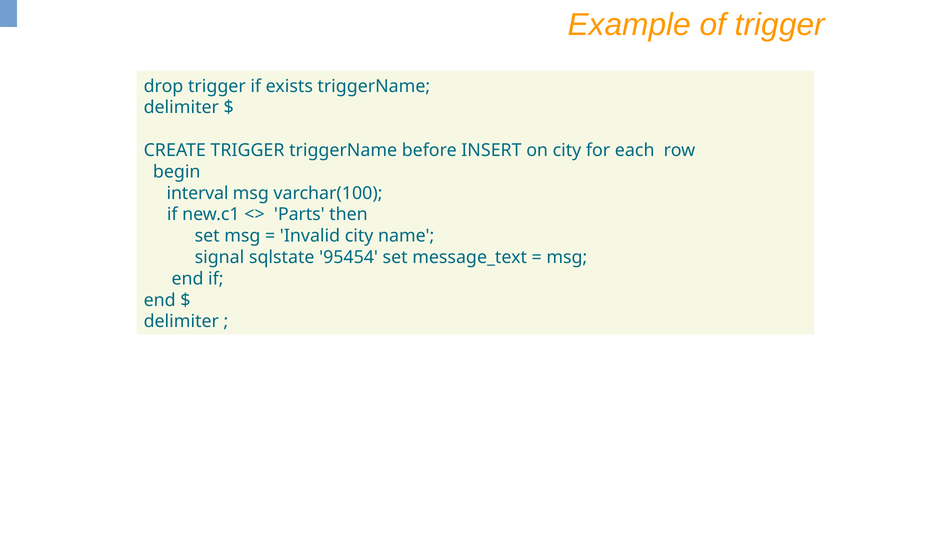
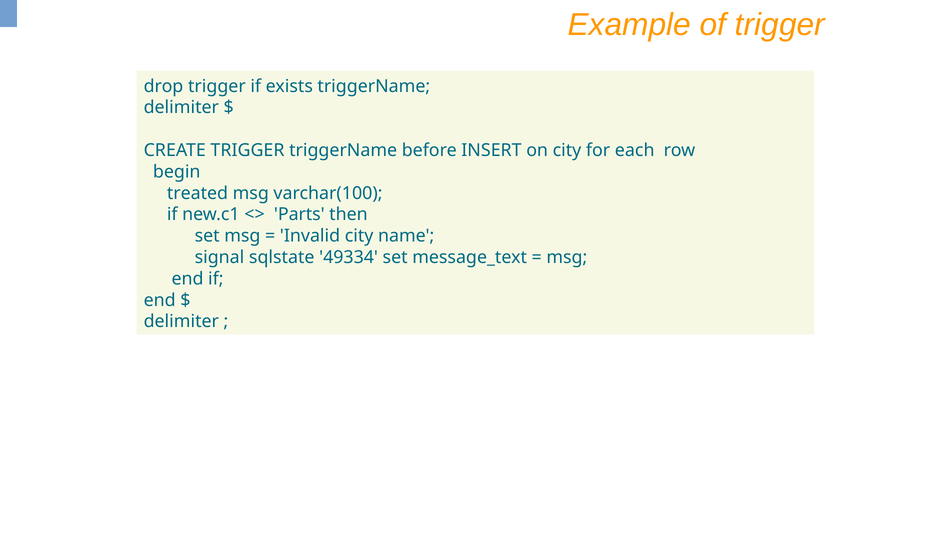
interval: interval -> treated
95454: 95454 -> 49334
